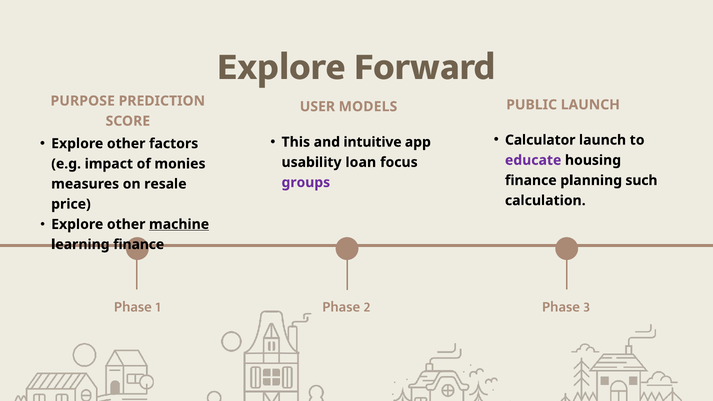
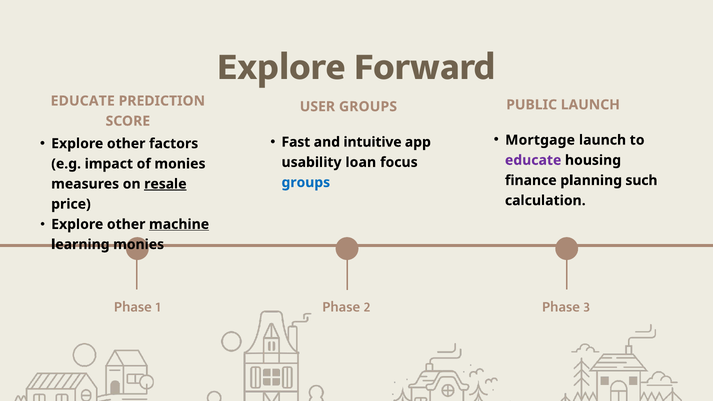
PURPOSE at (83, 101): PURPOSE -> EDUCATE
USER MODELS: MODELS -> GROUPS
Calculator: Calculator -> Mortgage
This: This -> Fast
groups at (306, 182) colour: purple -> blue
resale underline: none -> present
learning finance: finance -> monies
